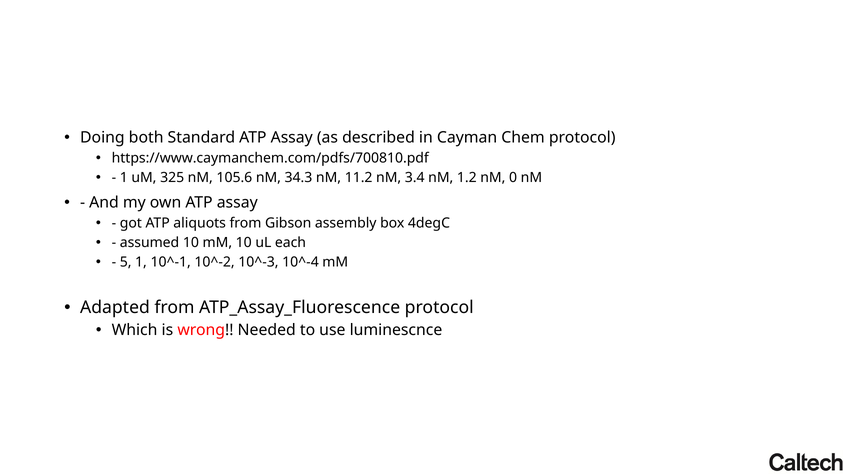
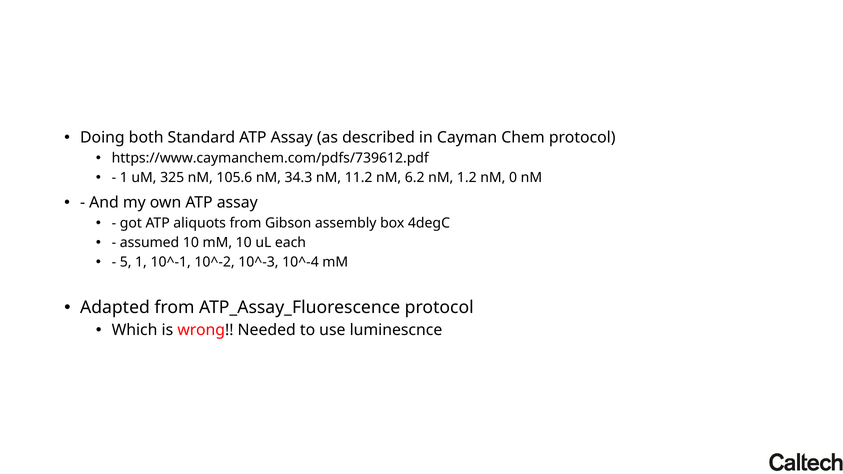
https://www.caymanchem.com/pdfs/700810.pdf: https://www.caymanchem.com/pdfs/700810.pdf -> https://www.caymanchem.com/pdfs/739612.pdf
3.4: 3.4 -> 6.2
